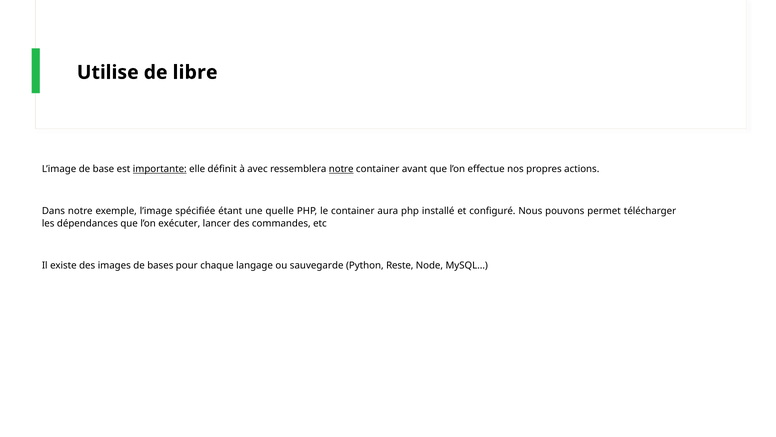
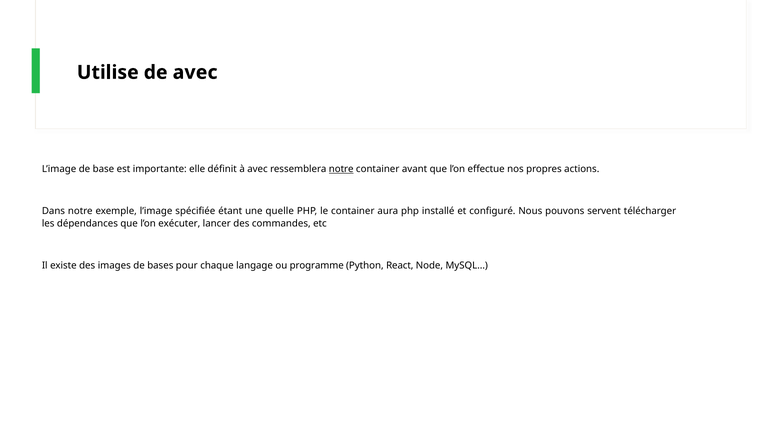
de libre: libre -> avec
importante underline: present -> none
permet: permet -> servent
sauvegarde: sauvegarde -> programme
Reste: Reste -> React
